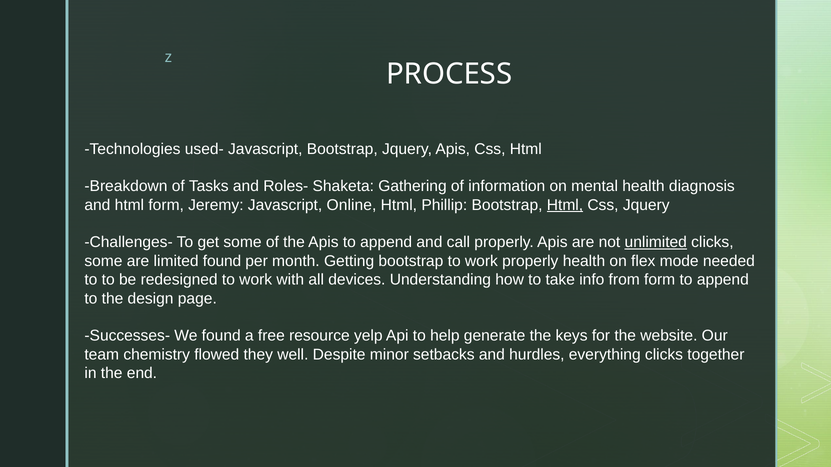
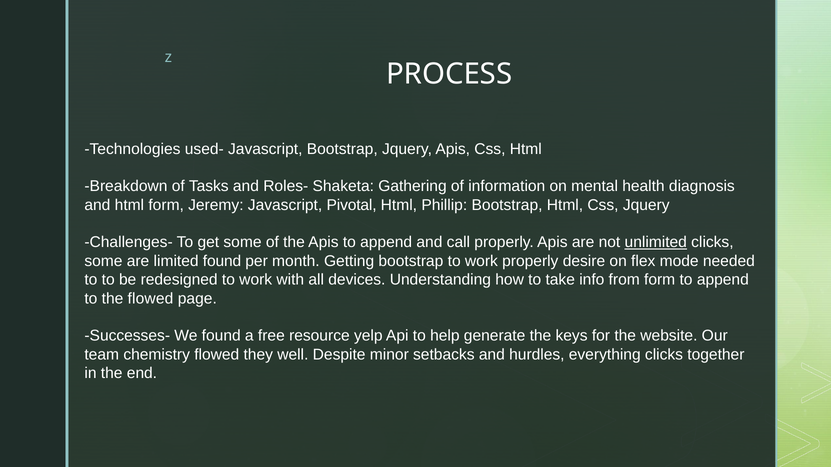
Online: Online -> Pivotal
Html at (565, 205) underline: present -> none
properly health: health -> desire
the design: design -> flowed
